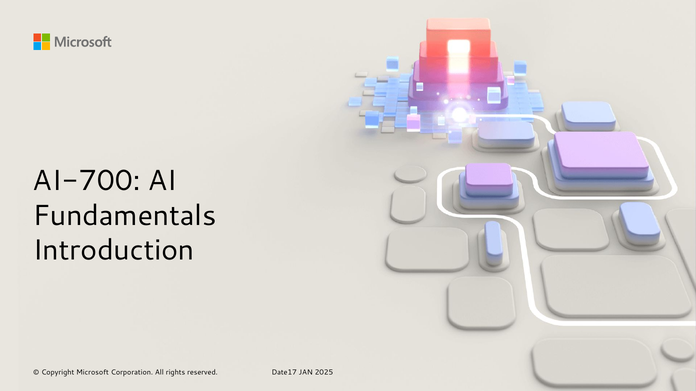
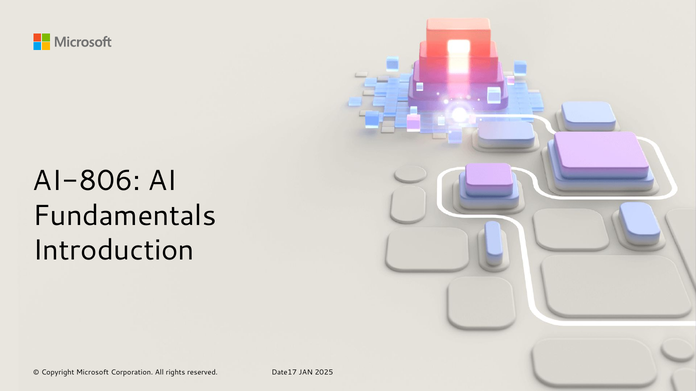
AI-700: AI-700 -> AI-806
